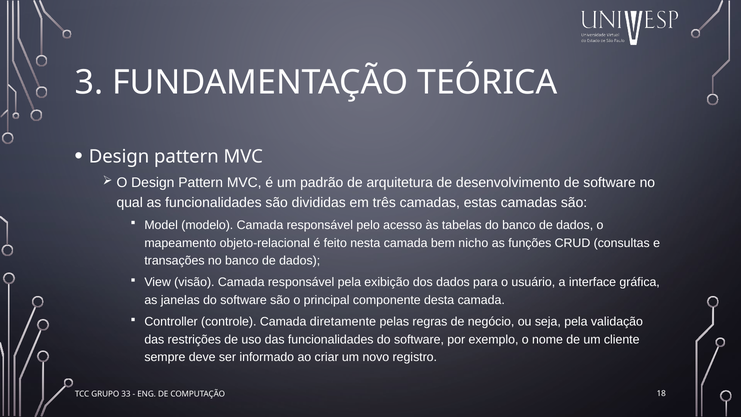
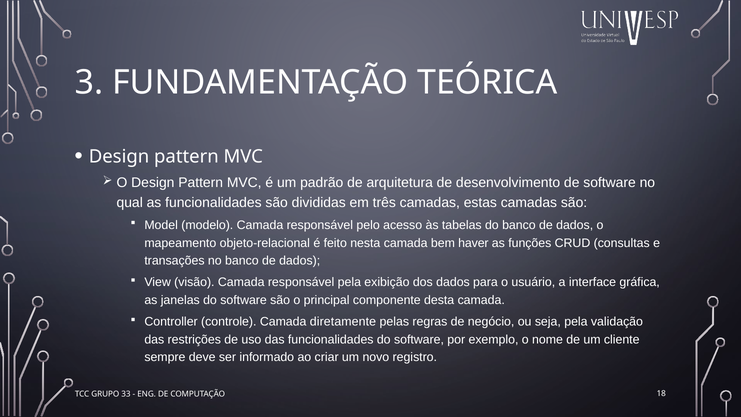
nicho: nicho -> haver
